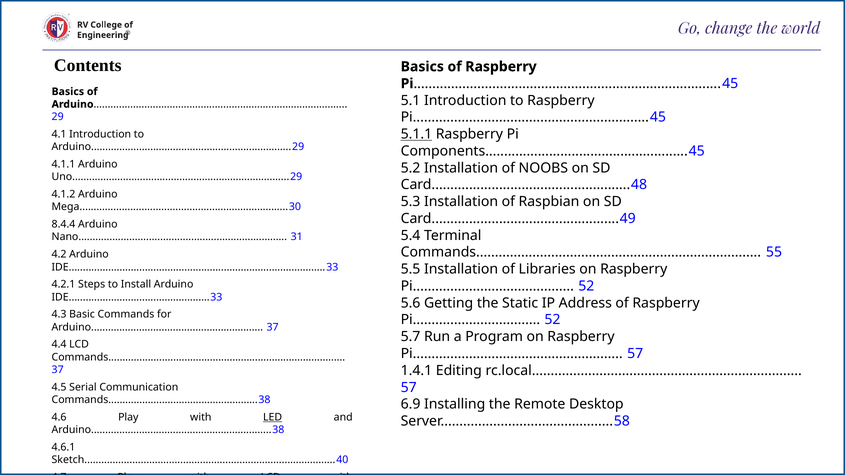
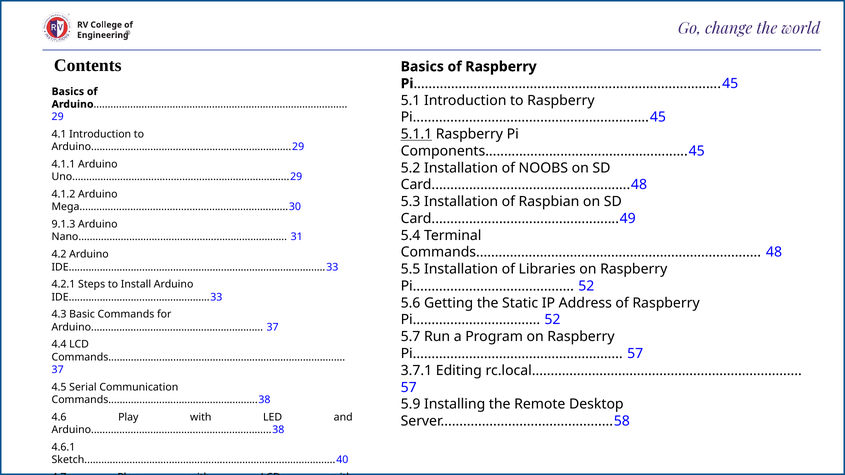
8.4.4: 8.4.4 -> 9.1.3
55: 55 -> 48
1.4.1: 1.4.1 -> 3.7.1
6.9: 6.9 -> 5.9
LED underline: present -> none
